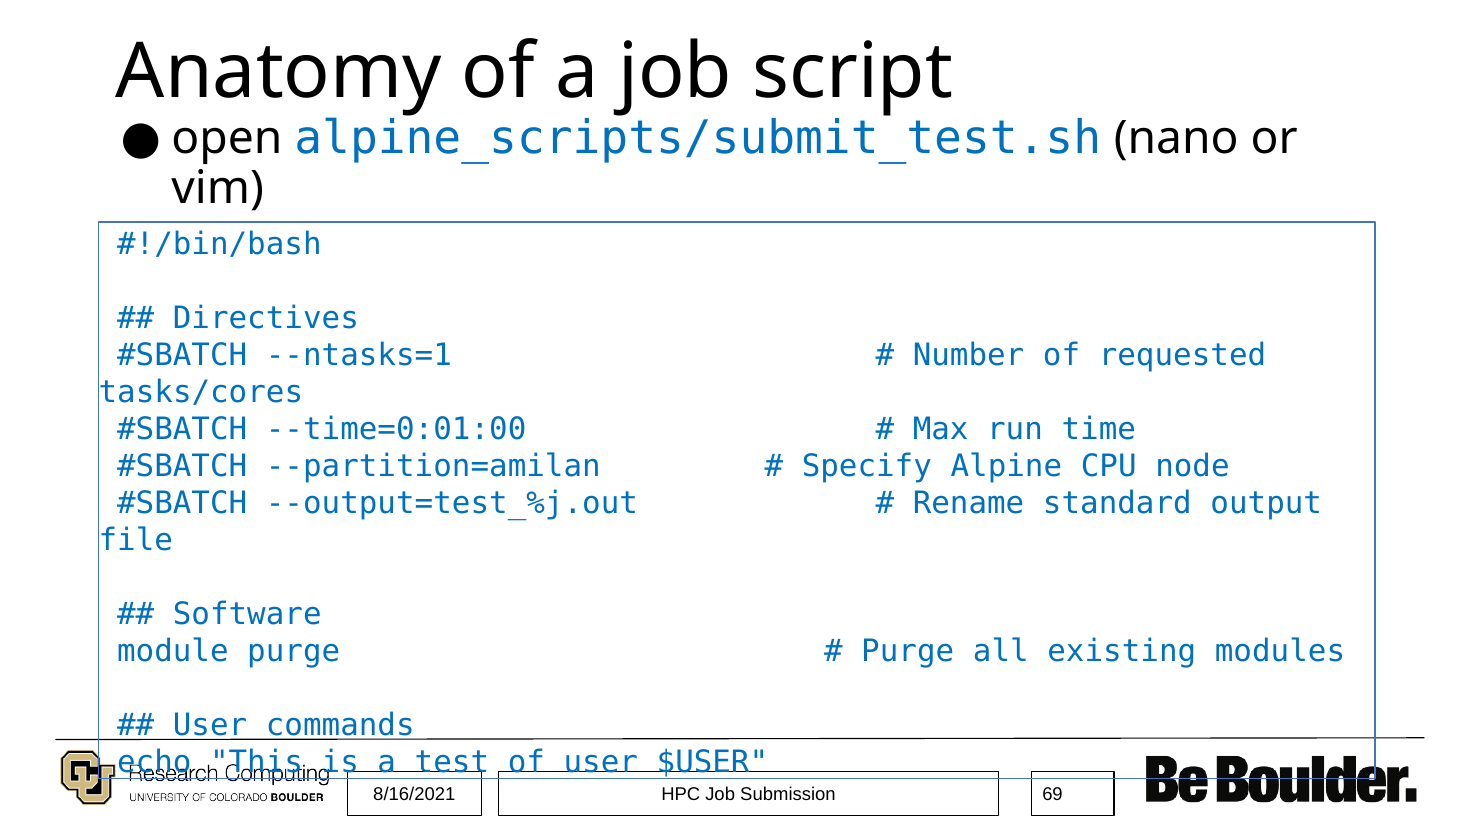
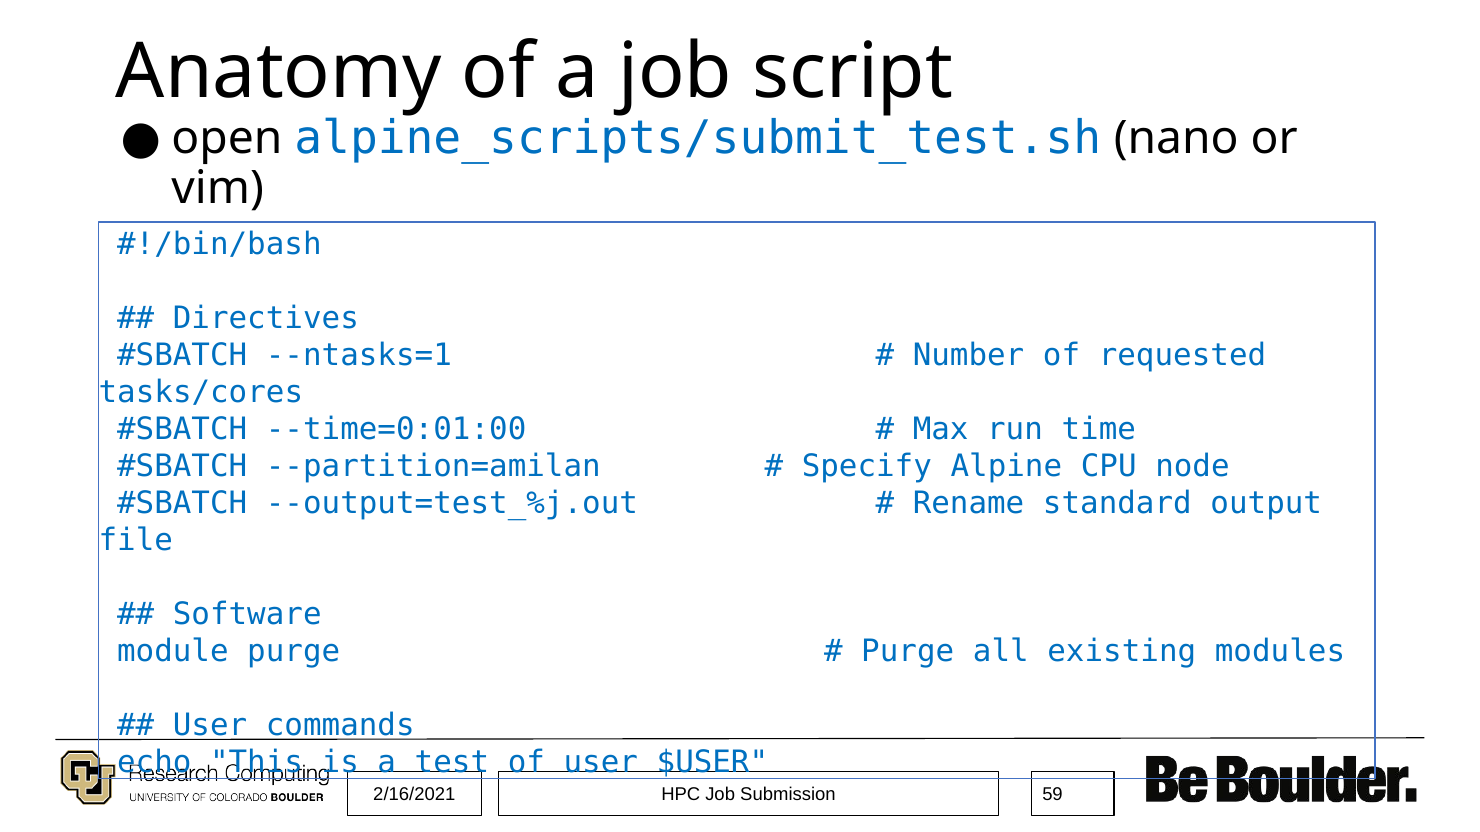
8/16/2021: 8/16/2021 -> 2/16/2021
69: 69 -> 59
